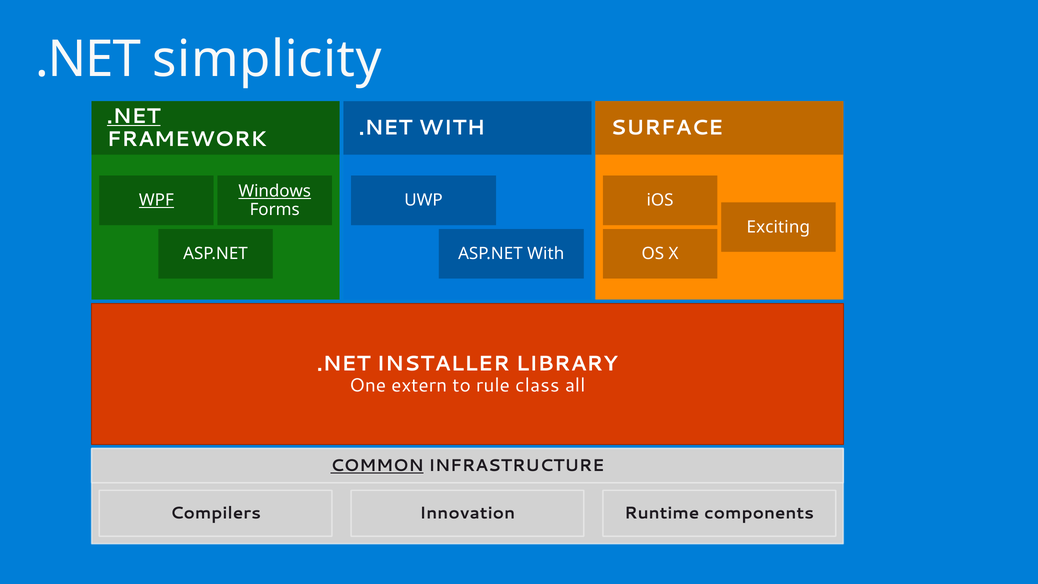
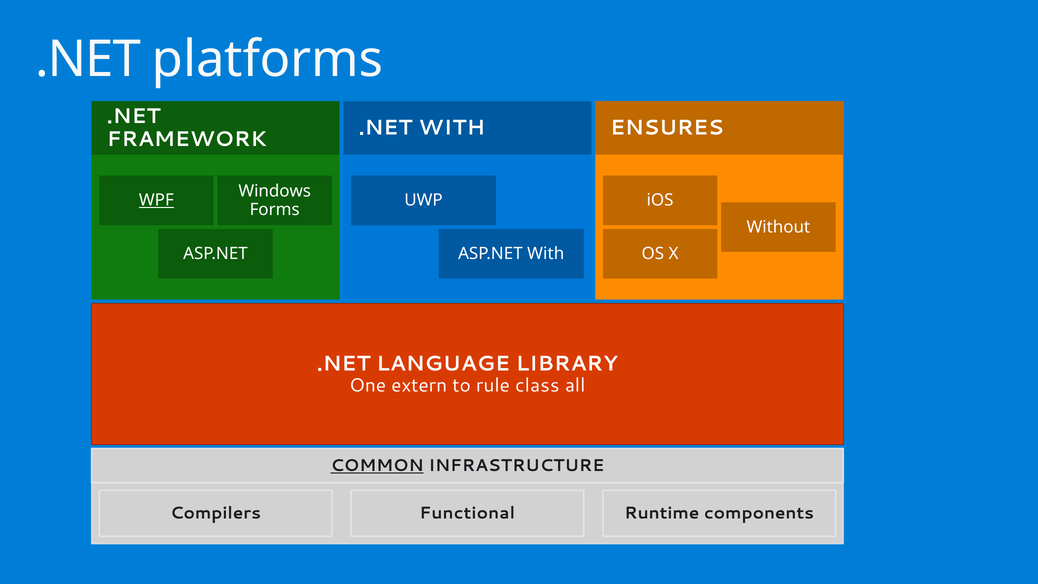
simplicity: simplicity -> platforms
.NET at (134, 116) underline: present -> none
SURFACE: SURFACE -> ENSURES
Windows underline: present -> none
Exciting: Exciting -> Without
INSTALLER: INSTALLER -> LANGUAGE
Innovation: Innovation -> Functional
